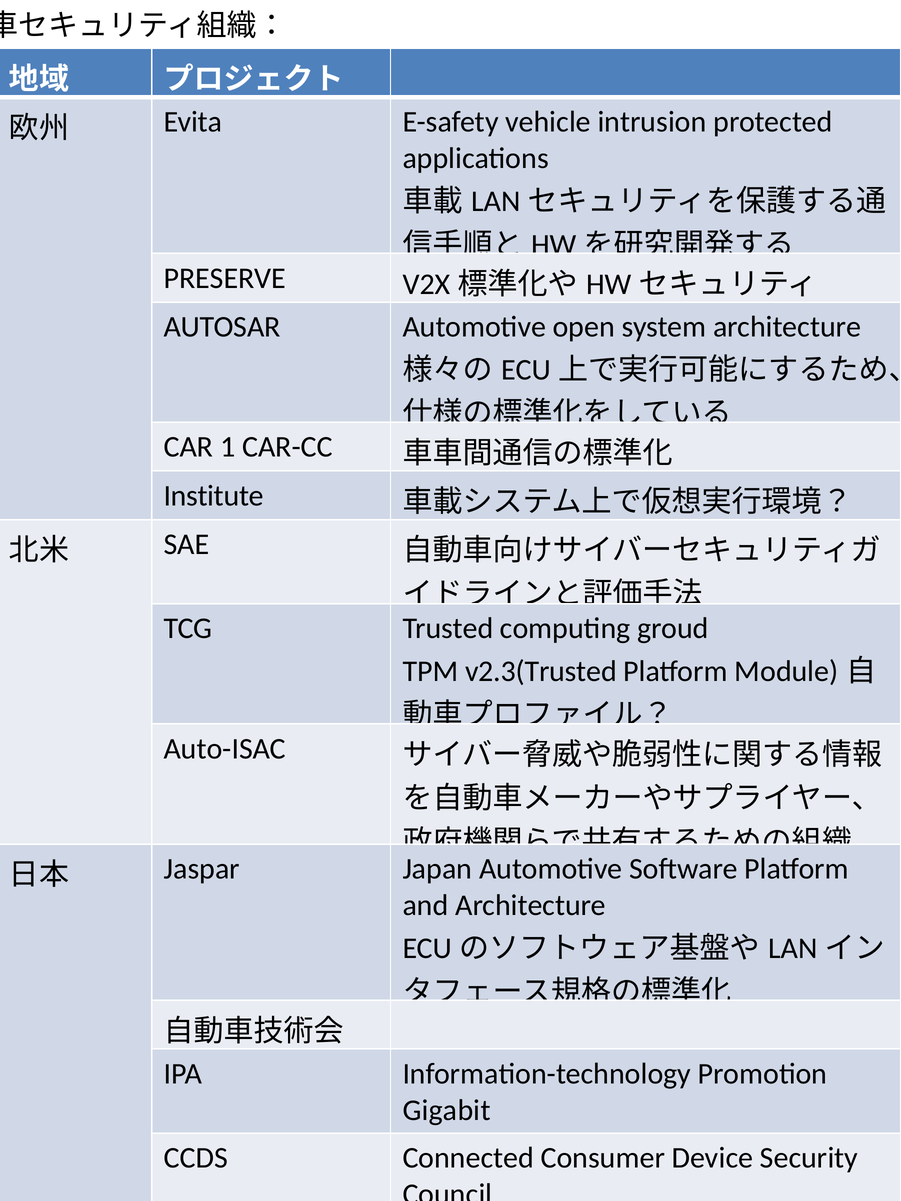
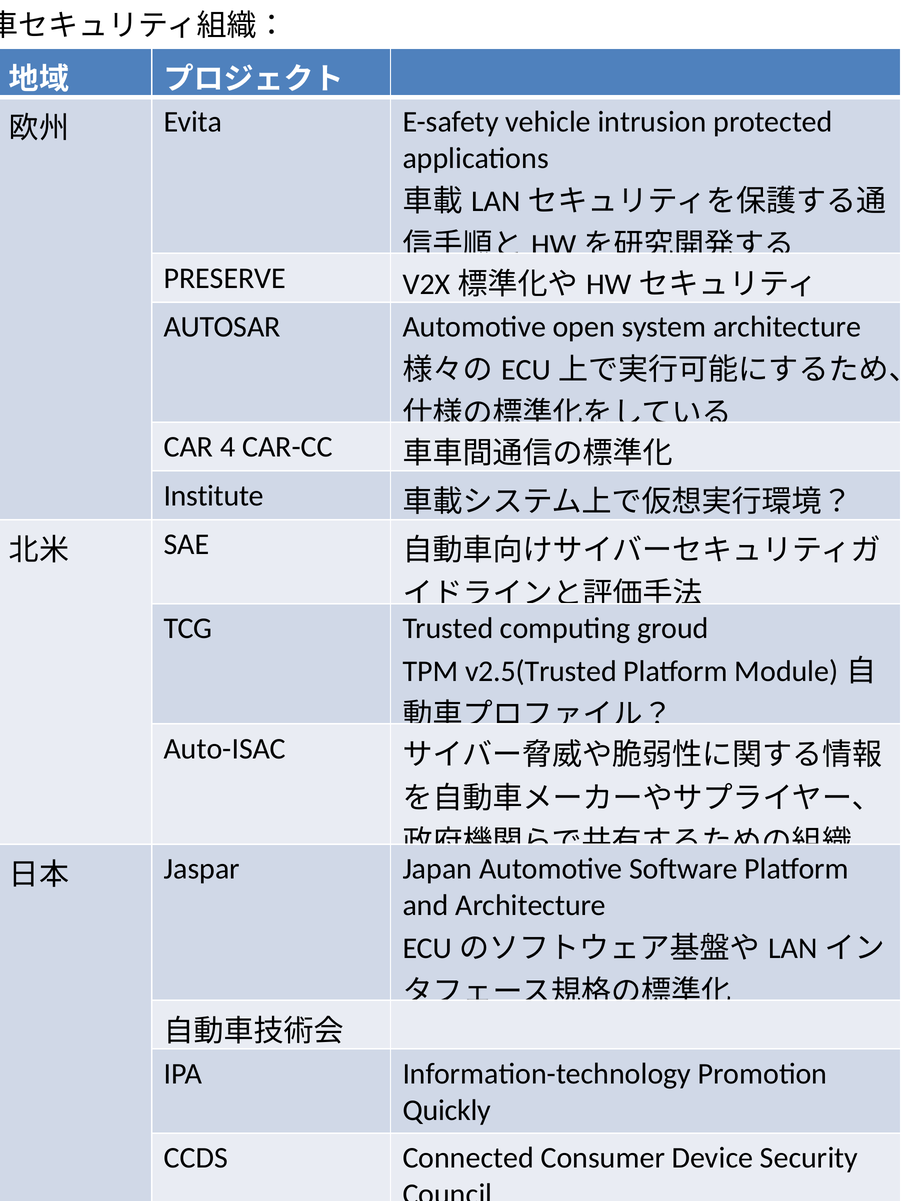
1: 1 -> 4
v2.3(Trusted: v2.3(Trusted -> v2.5(Trusted
Gigabit: Gigabit -> Quickly
